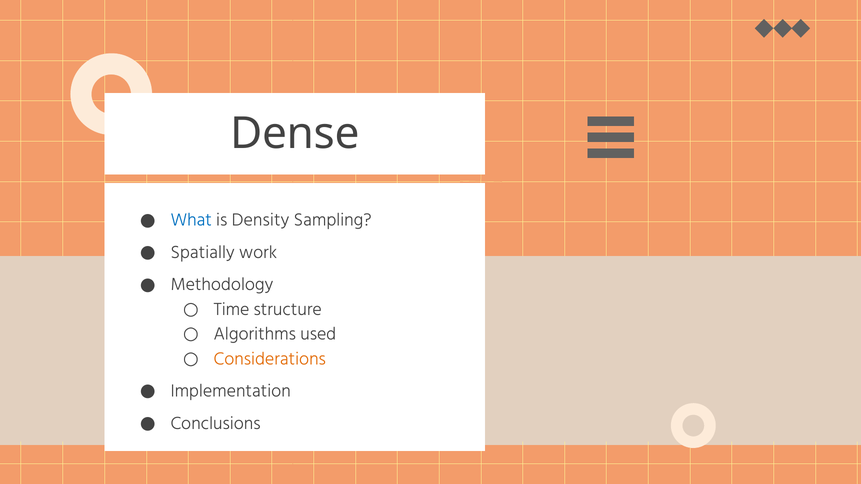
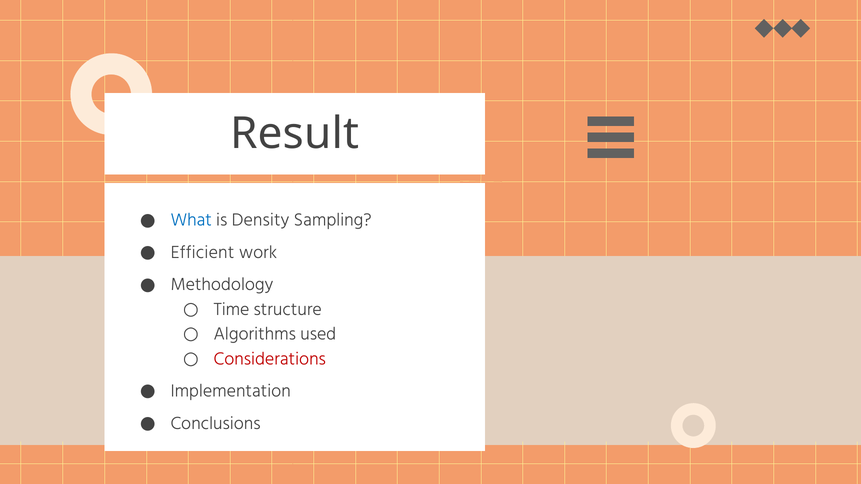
Dense: Dense -> Result
Spatially: Spatially -> Efficient
Considerations colour: orange -> red
